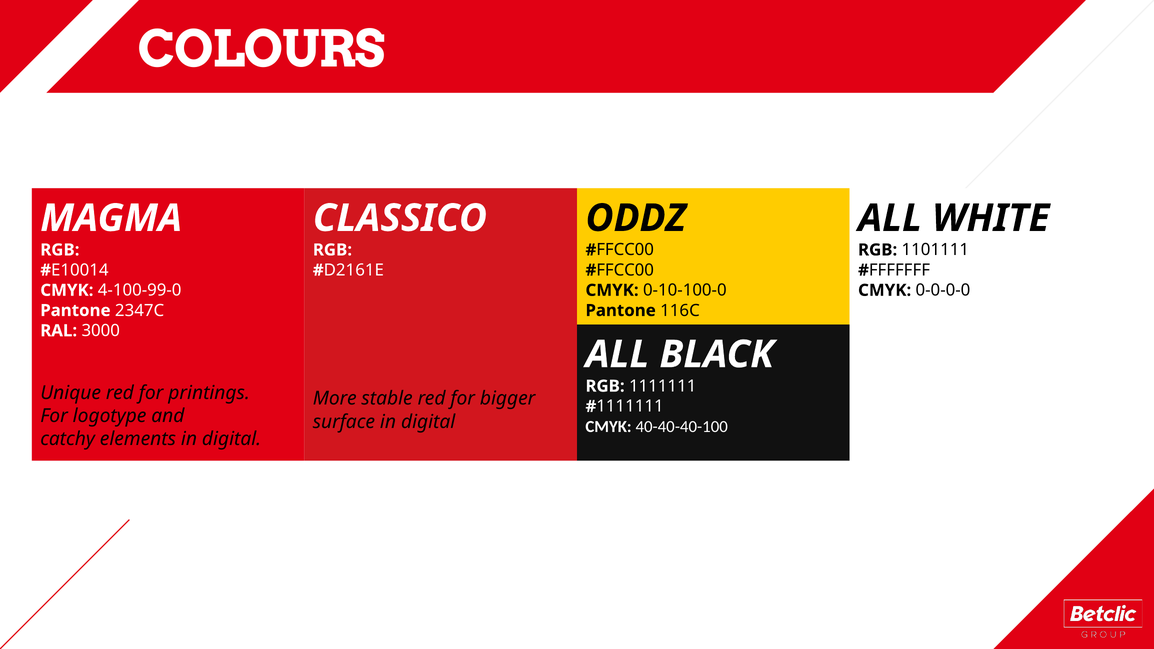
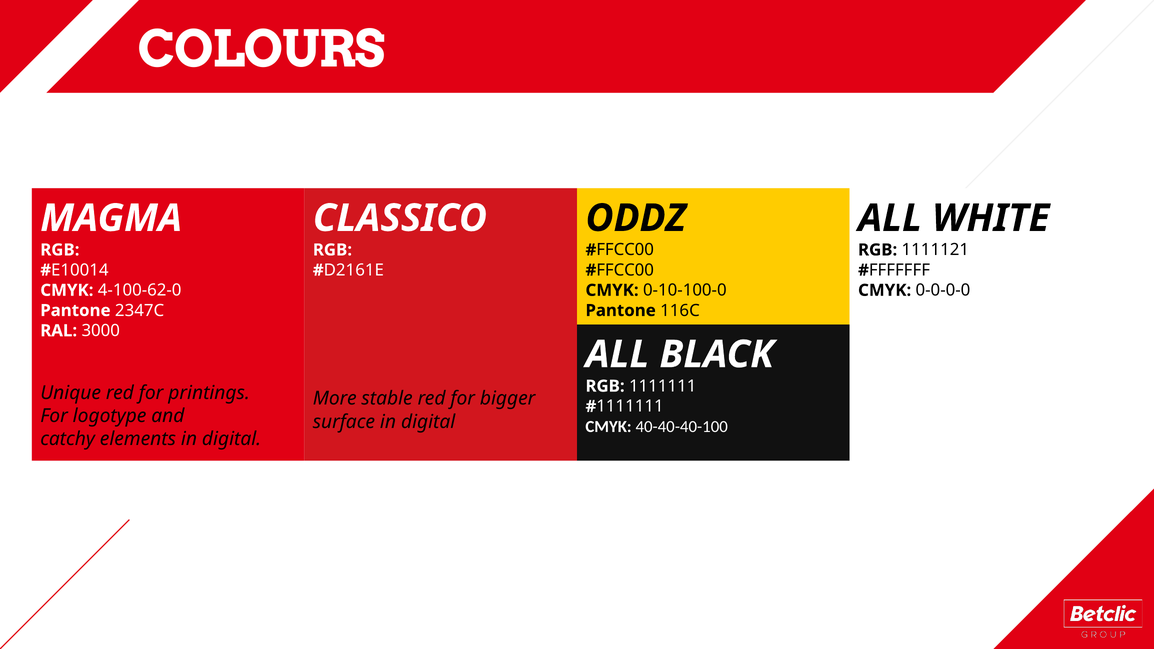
1101111: 1101111 -> 1111121
4-100-99-0: 4-100-99-0 -> 4-100-62-0
